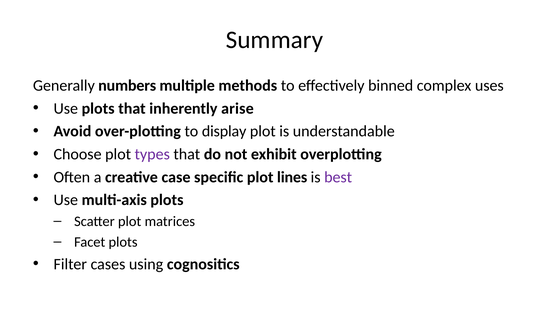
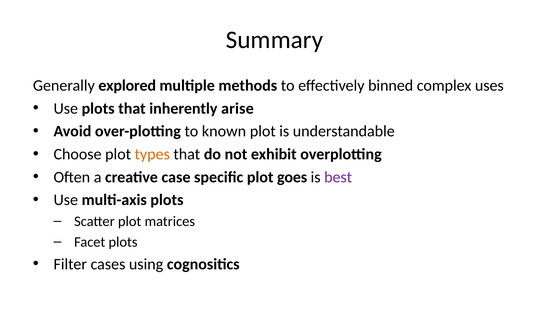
numbers: numbers -> explored
display: display -> known
types colour: purple -> orange
lines: lines -> goes
